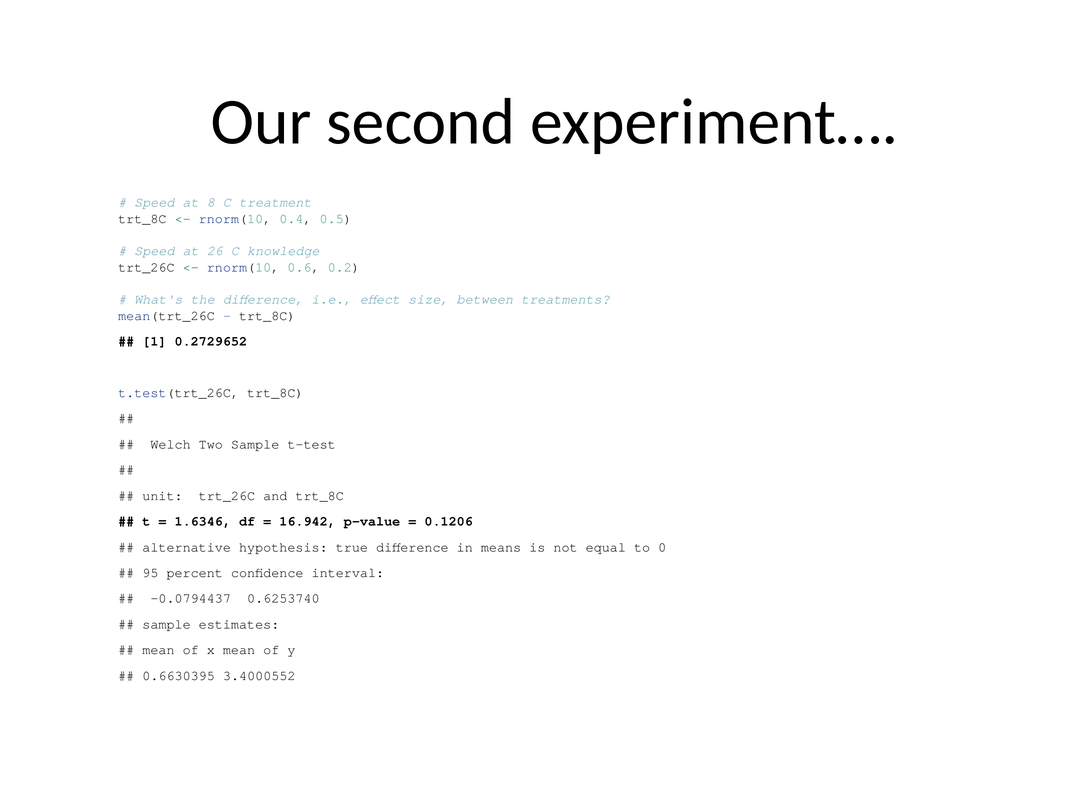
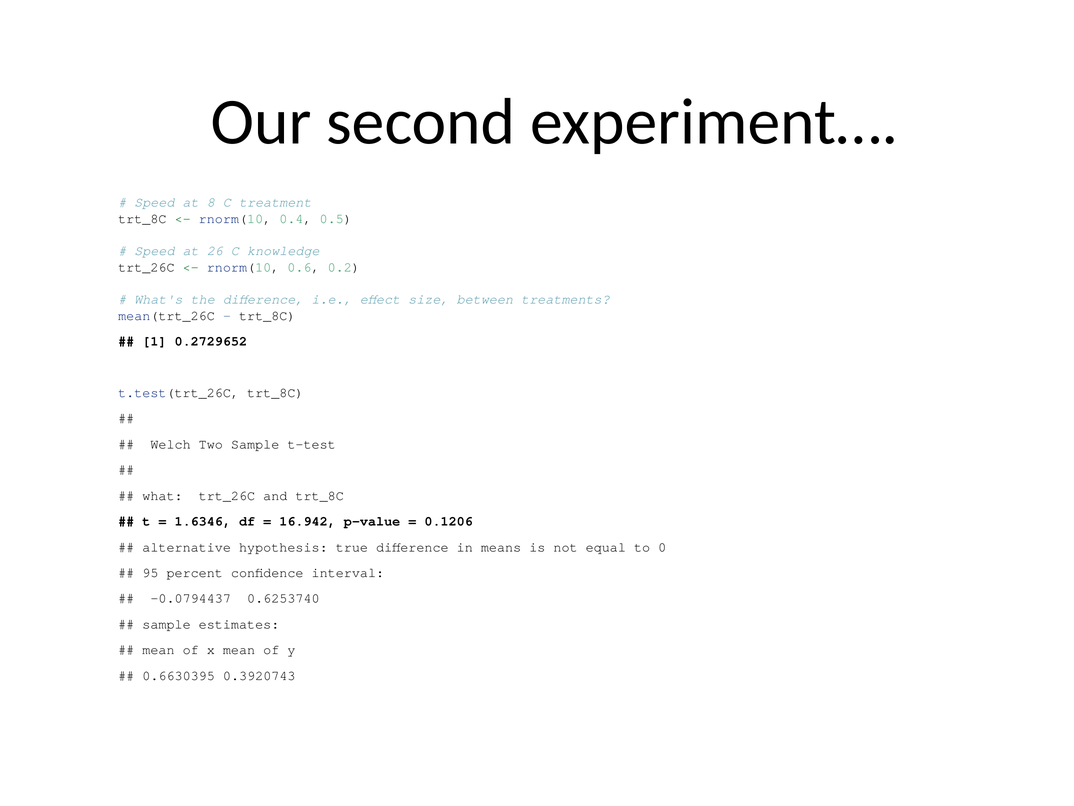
unit: unit -> what
3.4000552: 3.4000552 -> 0.3920743
